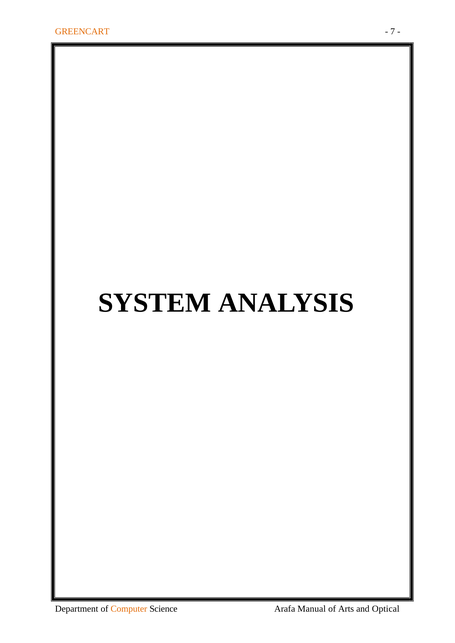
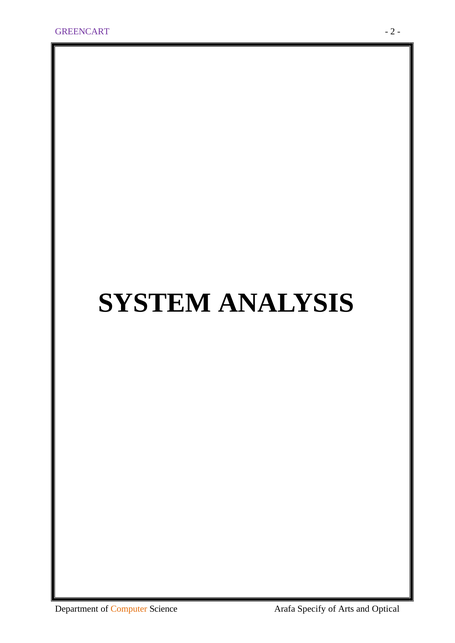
GREENCART colour: orange -> purple
7: 7 -> 2
Manual: Manual -> Specify
